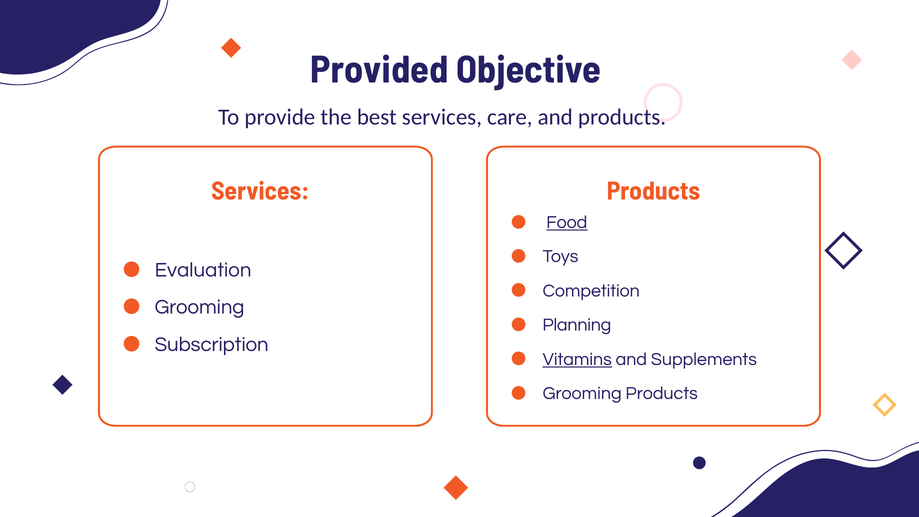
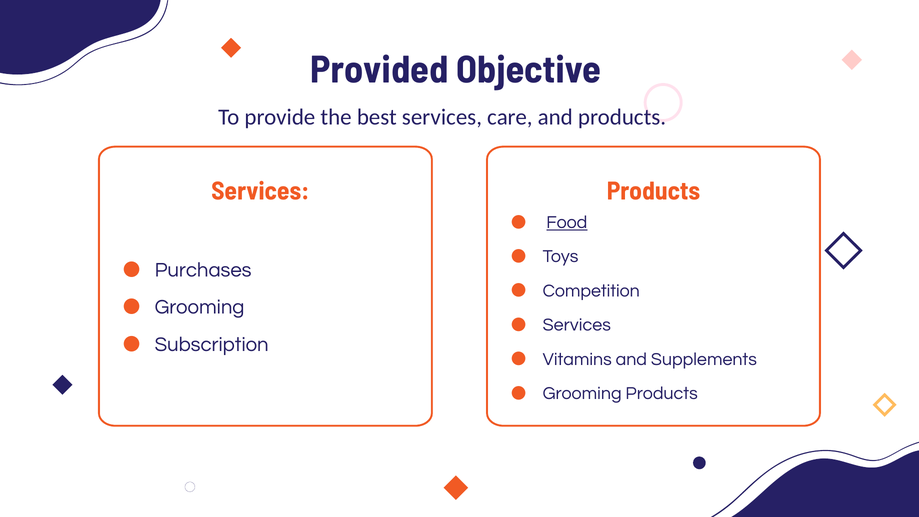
Evaluation: Evaluation -> Purchases
Planning at (577, 325): Planning -> Services
Vitamins underline: present -> none
